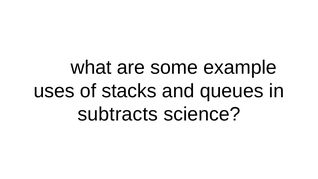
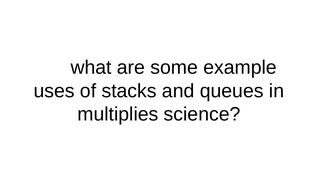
subtracts: subtracts -> multiplies
